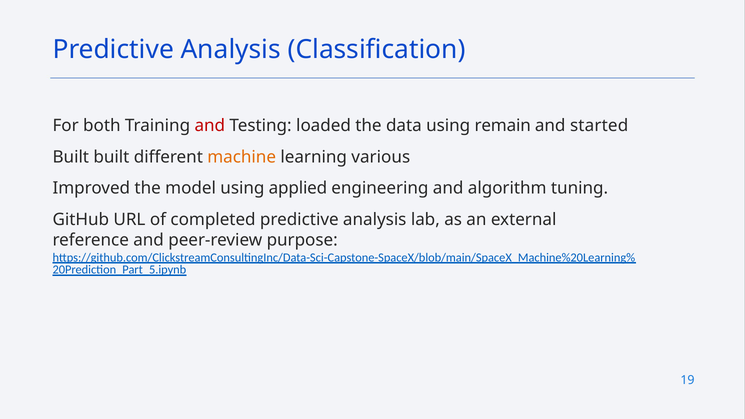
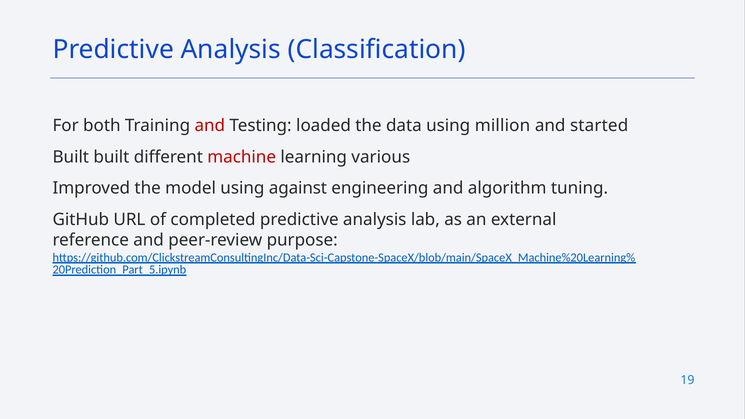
remain: remain -> million
machine colour: orange -> red
applied: applied -> against
